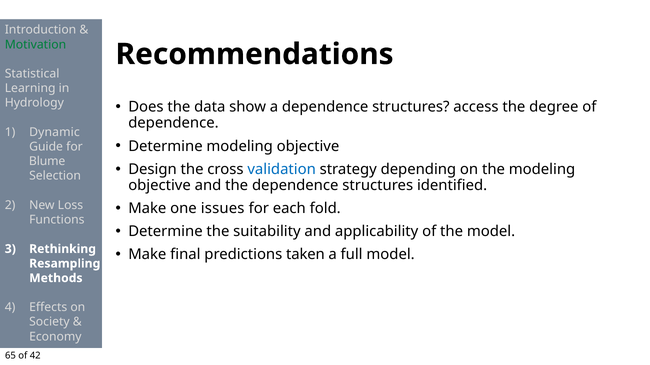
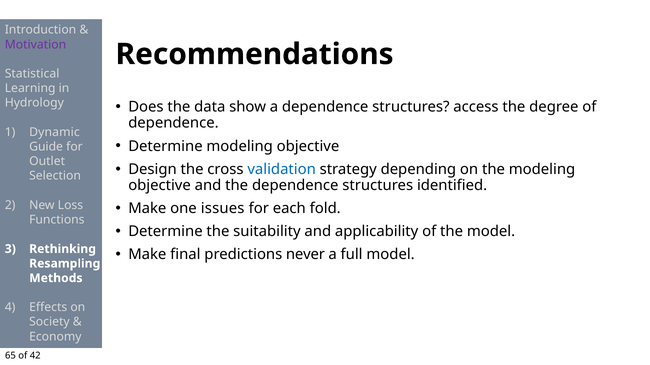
Motivation colour: green -> purple
Blume: Blume -> Outlet
taken: taken -> never
